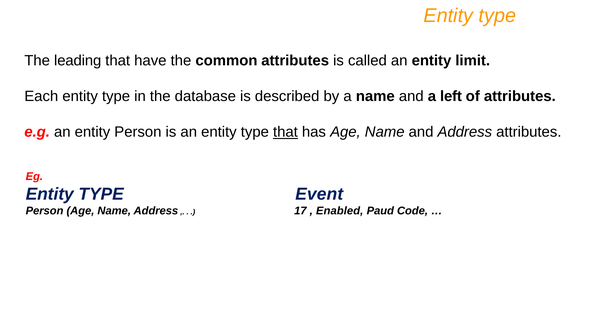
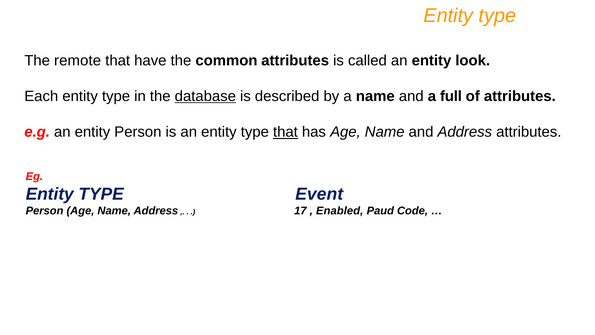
leading: leading -> remote
limit: limit -> look
database underline: none -> present
left: left -> full
